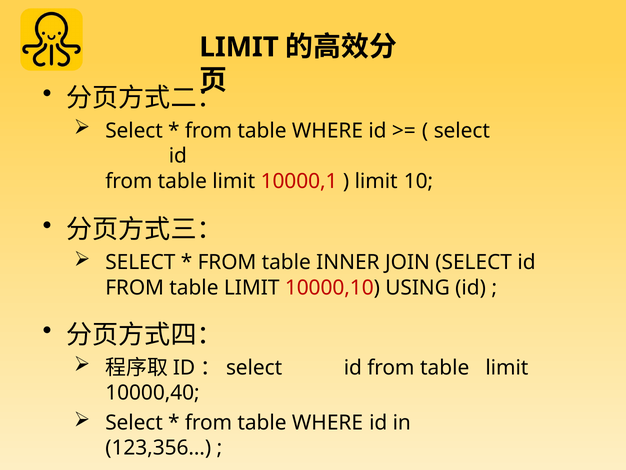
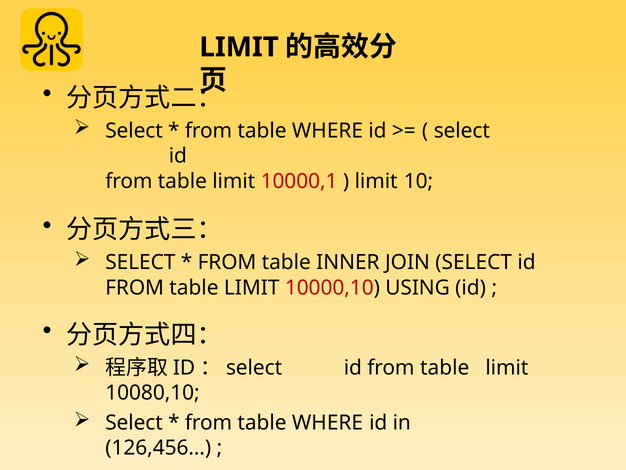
10000,40: 10000,40 -> 10080,10
123,356…: 123,356… -> 126,456…
